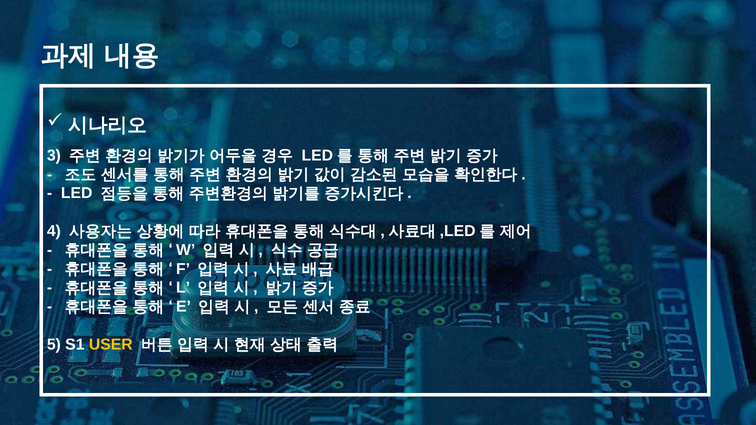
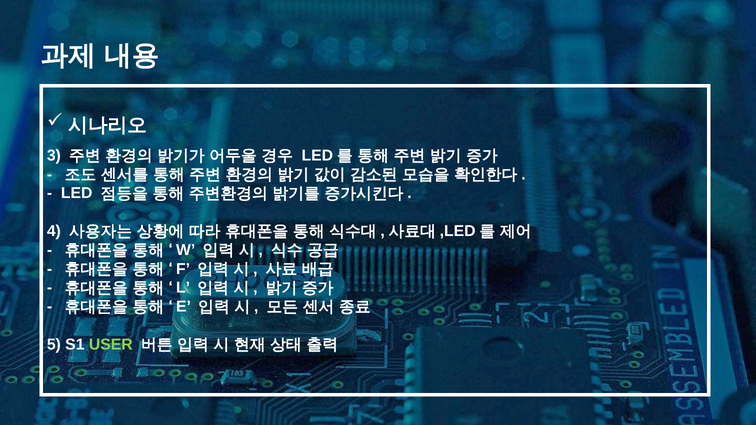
USER colour: yellow -> light green
